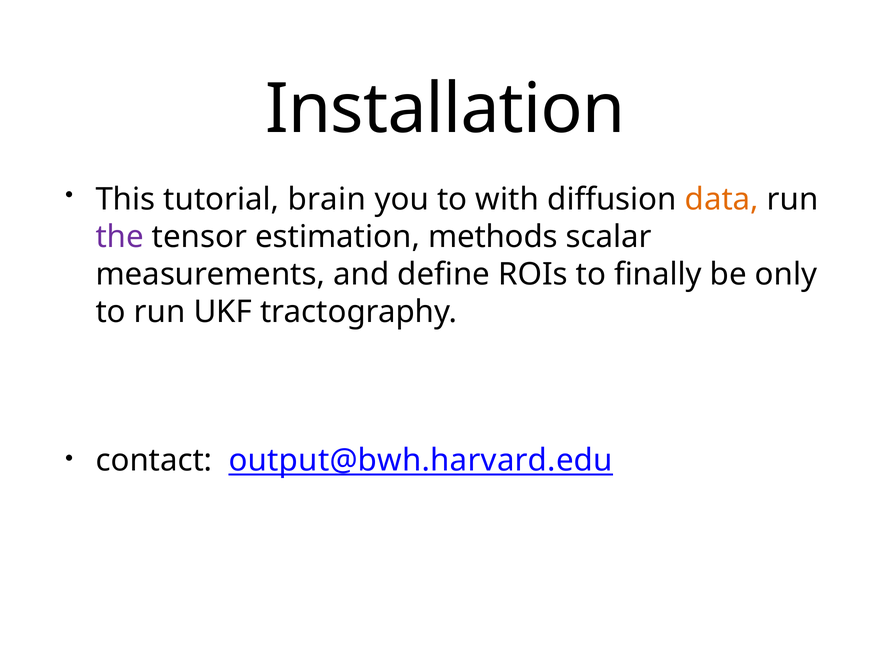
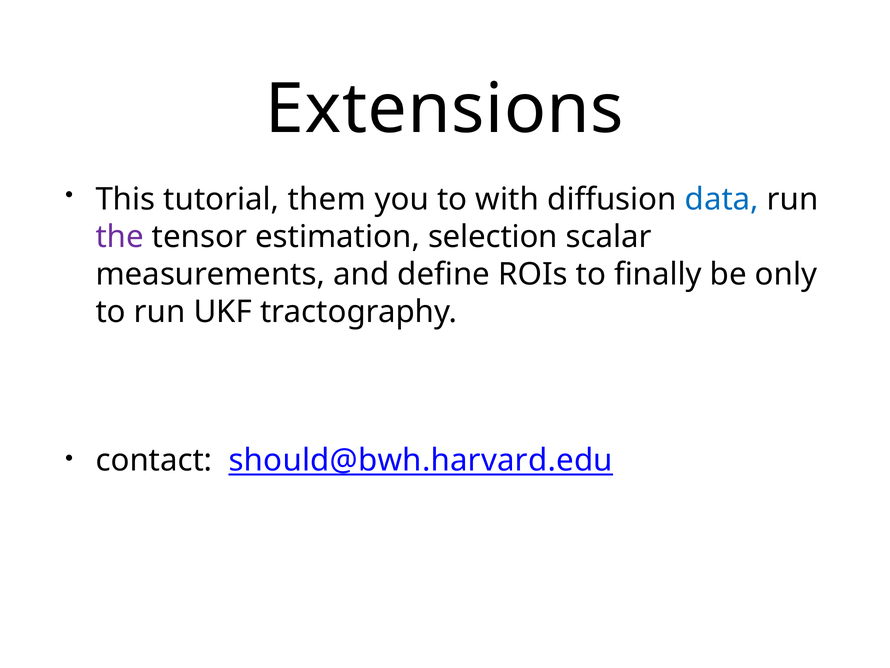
Installation: Installation -> Extensions
brain: brain -> them
data colour: orange -> blue
methods: methods -> selection
output@bwh.harvard.edu: output@bwh.harvard.edu -> should@bwh.harvard.edu
